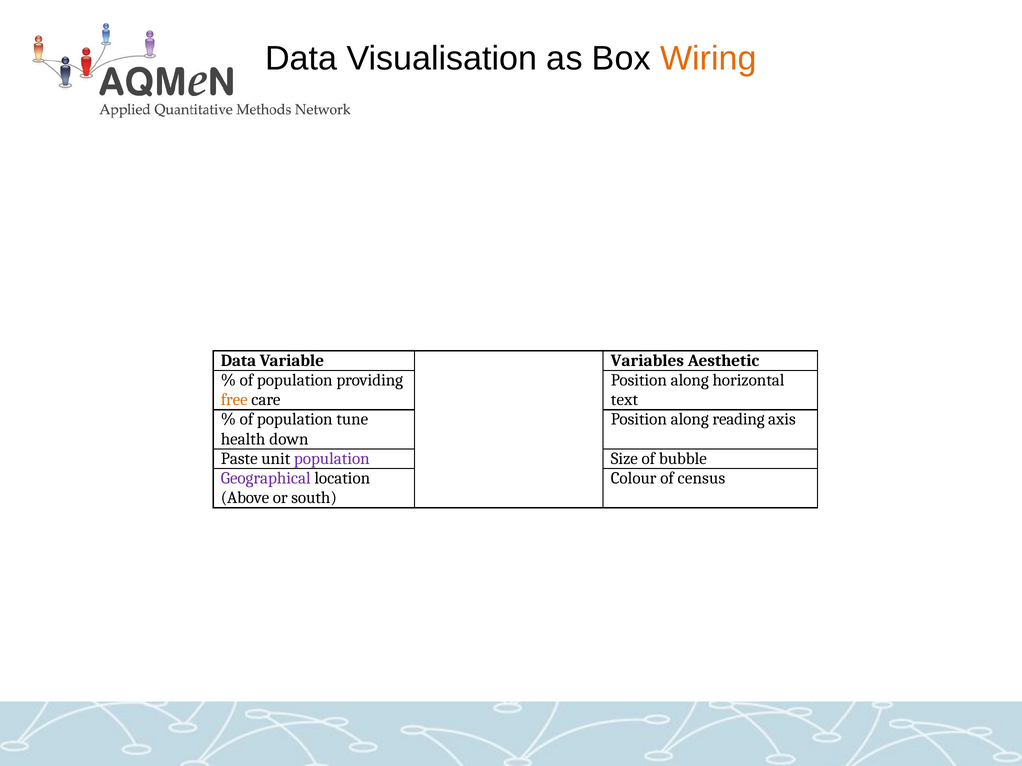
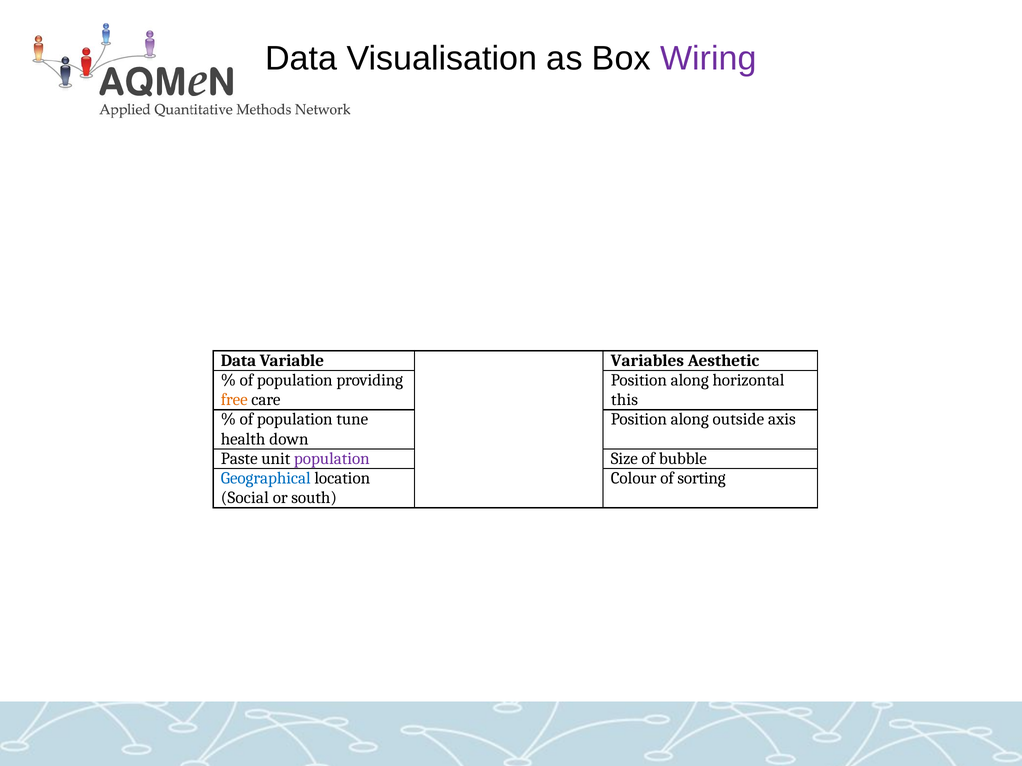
Wiring colour: orange -> purple
text: text -> this
reading: reading -> outside
Geographical colour: purple -> blue
census: census -> sorting
Above: Above -> Social
